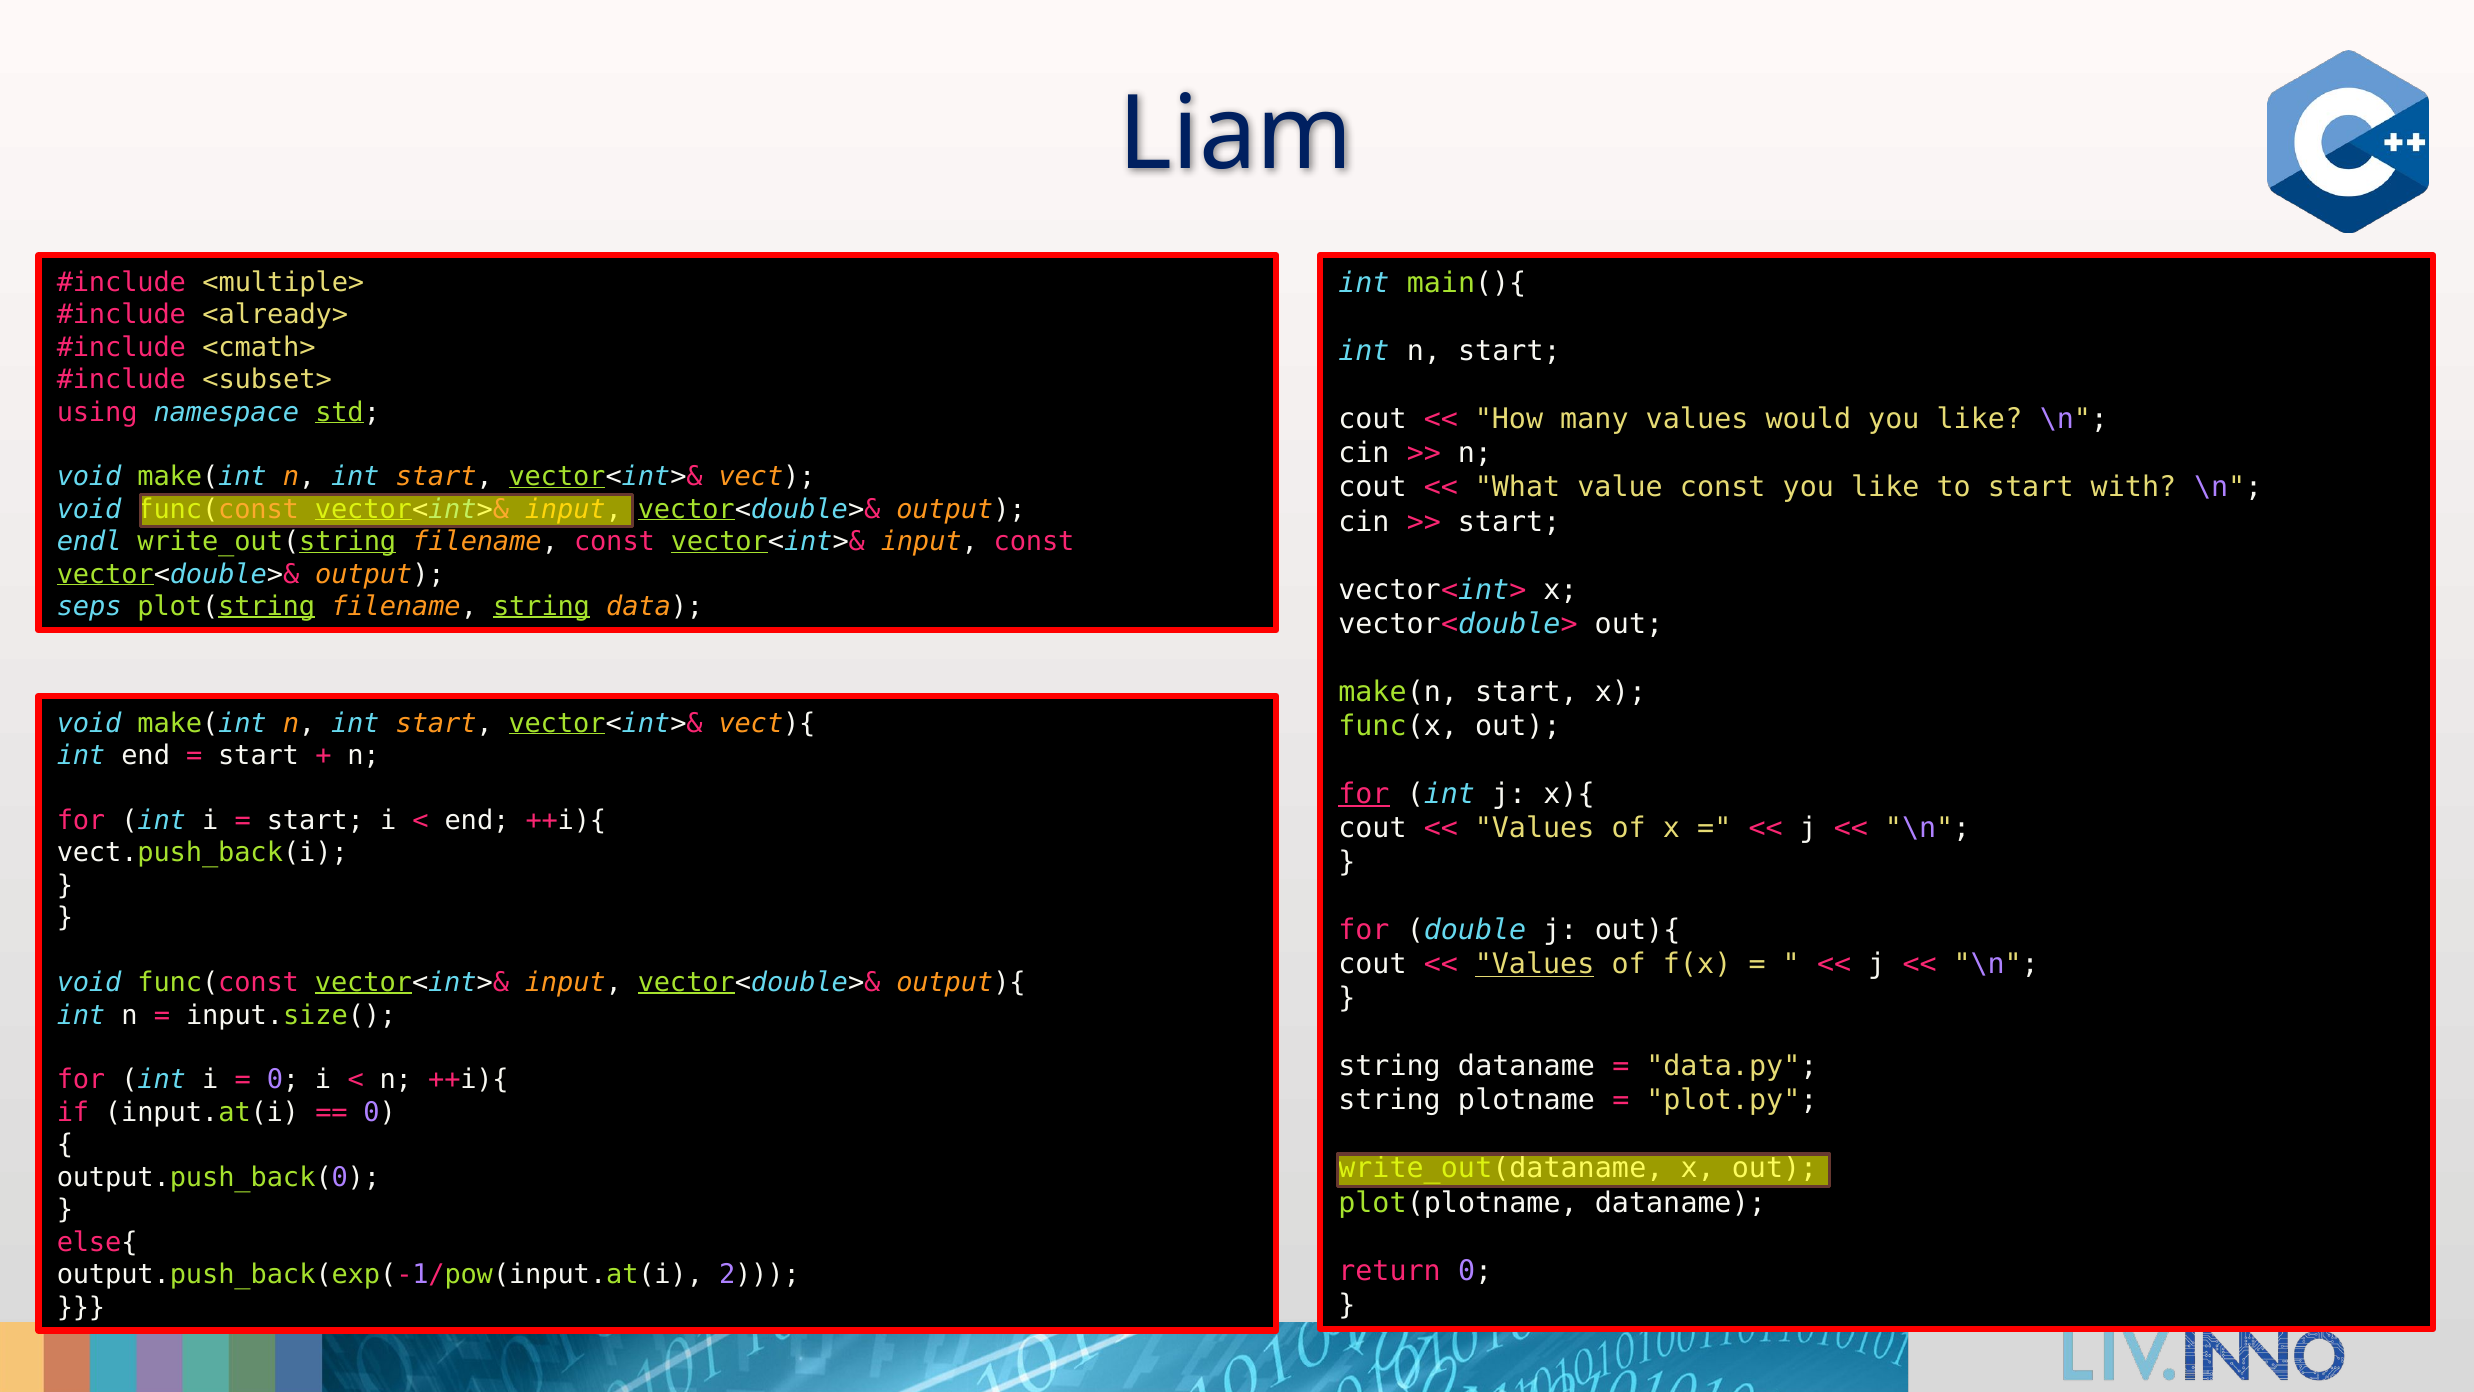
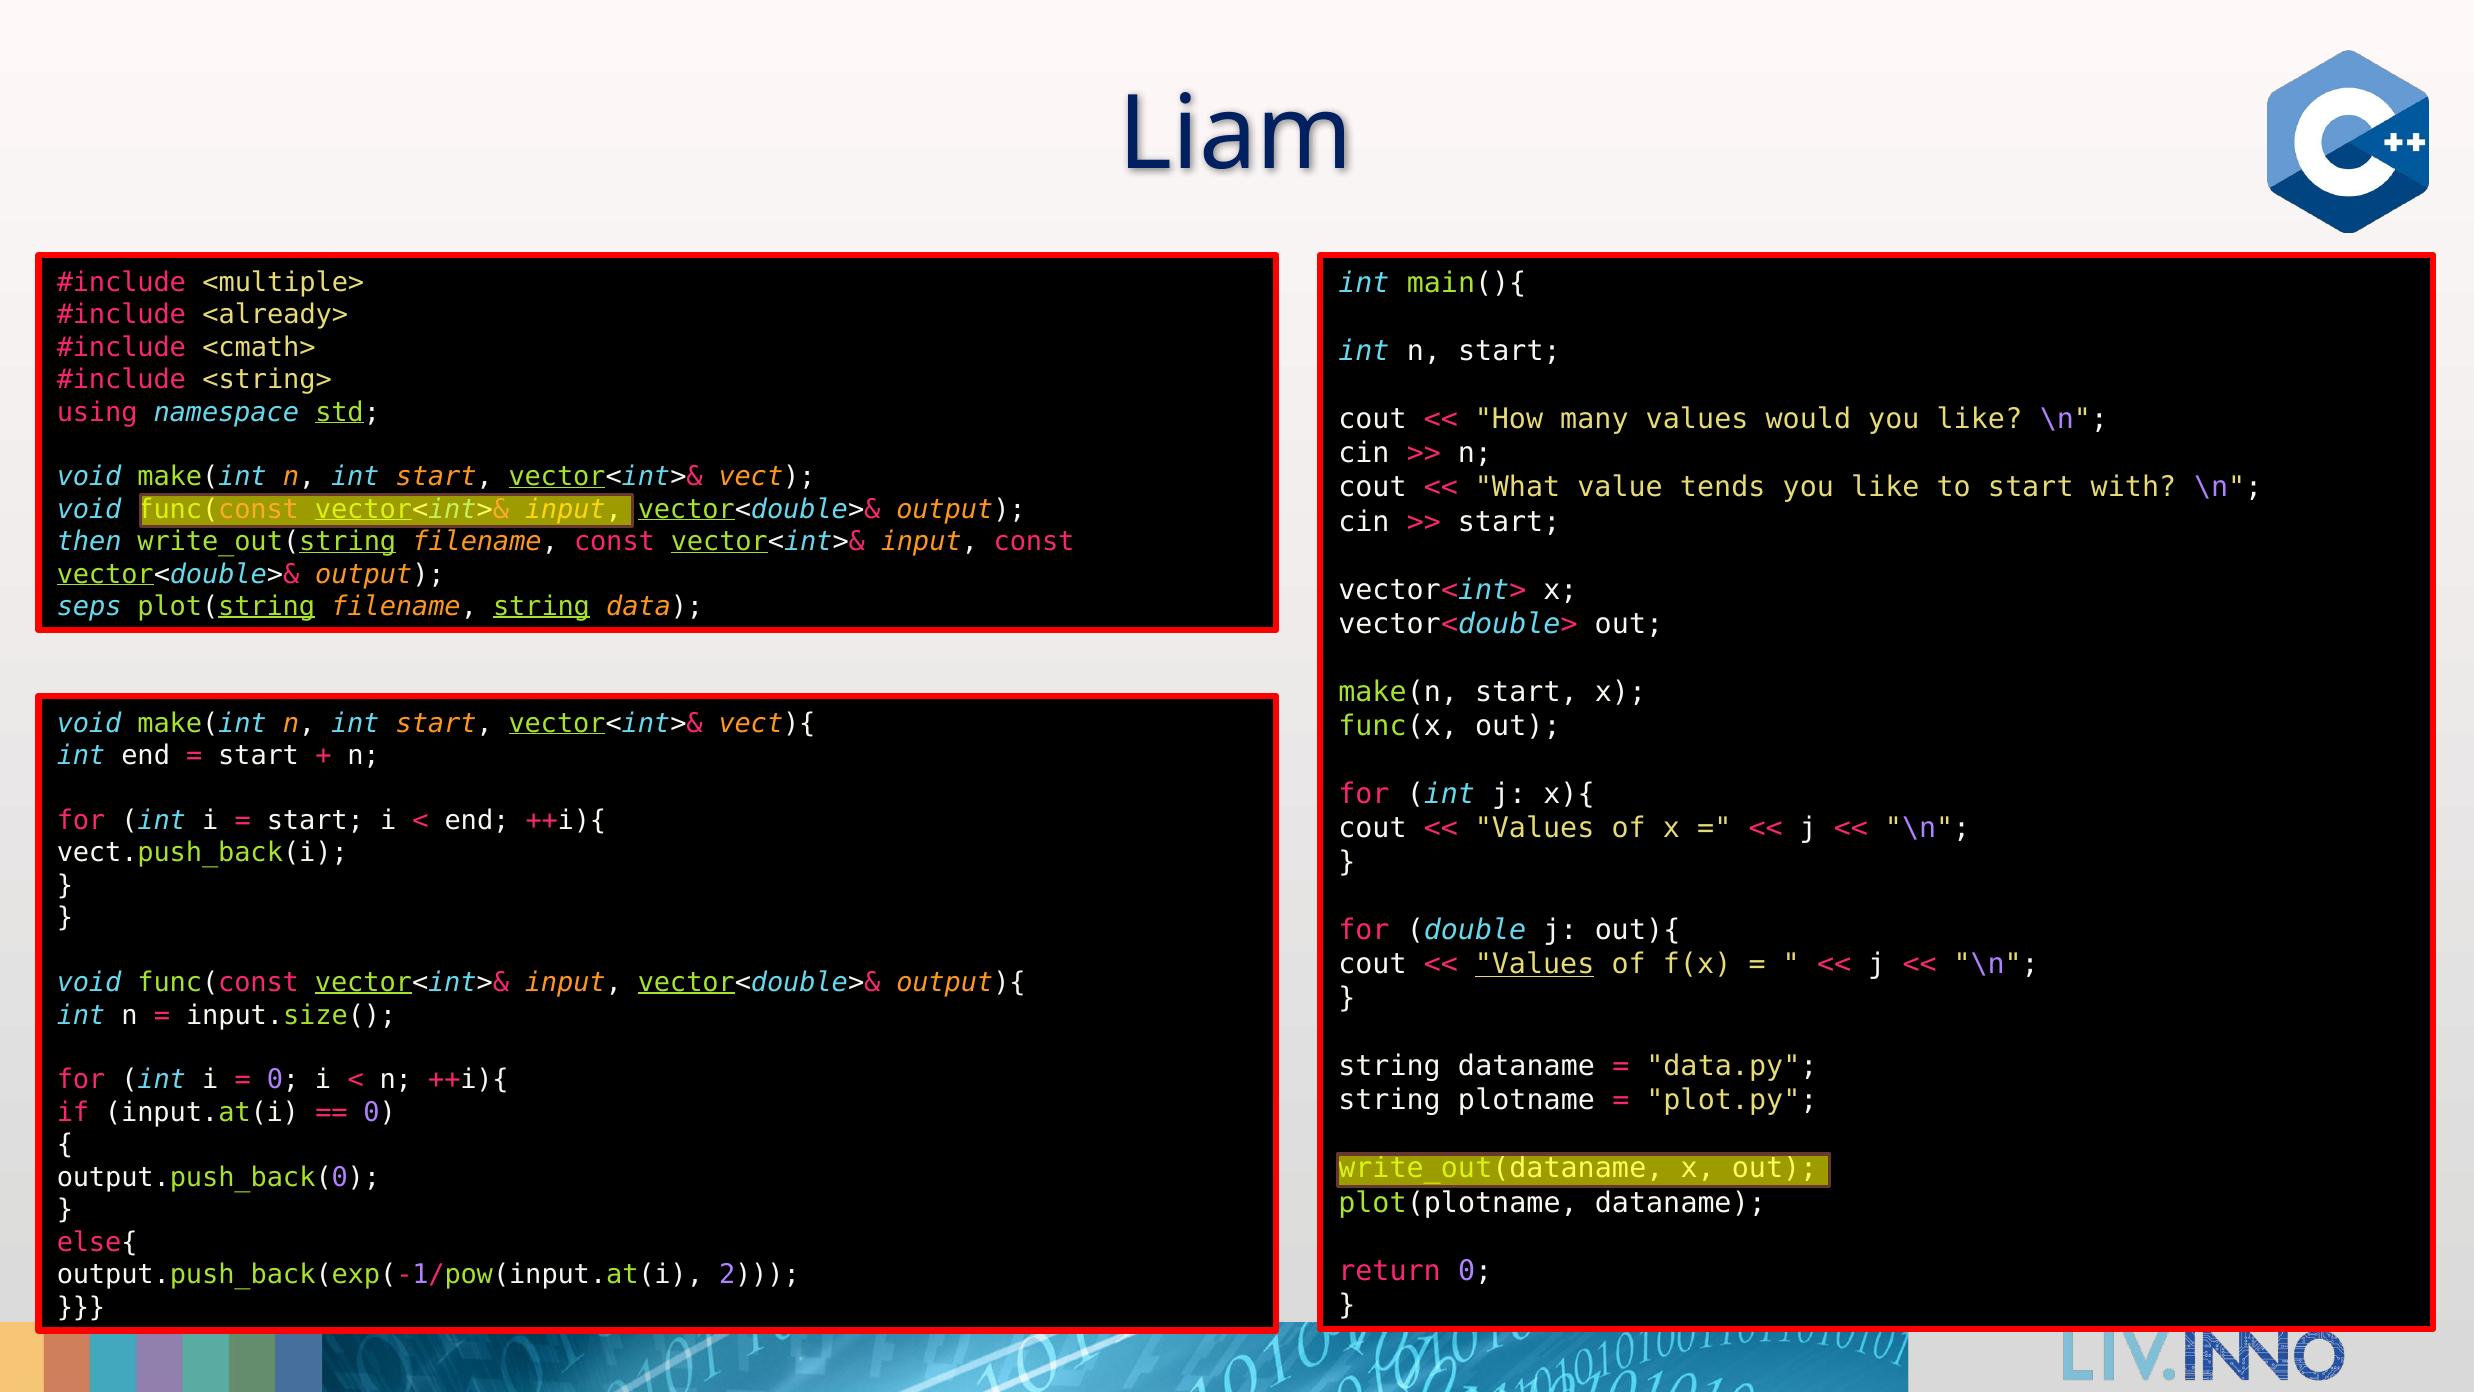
<subset>: <subset> -> <string>
value const: const -> tends
endl: endl -> then
for at (1364, 794) underline: present -> none
